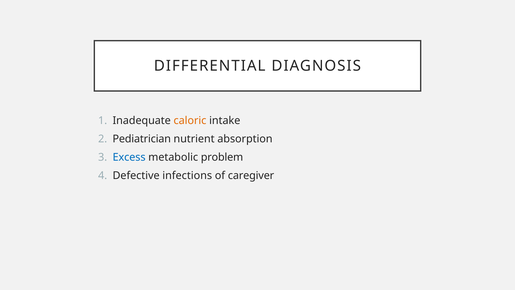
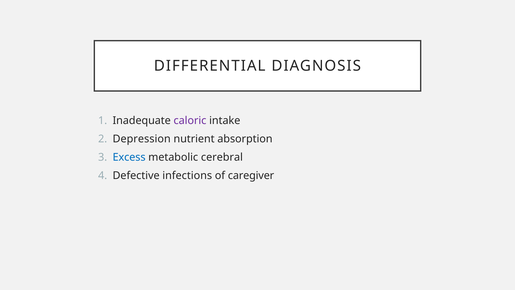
caloric colour: orange -> purple
Pediatrician: Pediatrician -> Depression
problem: problem -> cerebral
